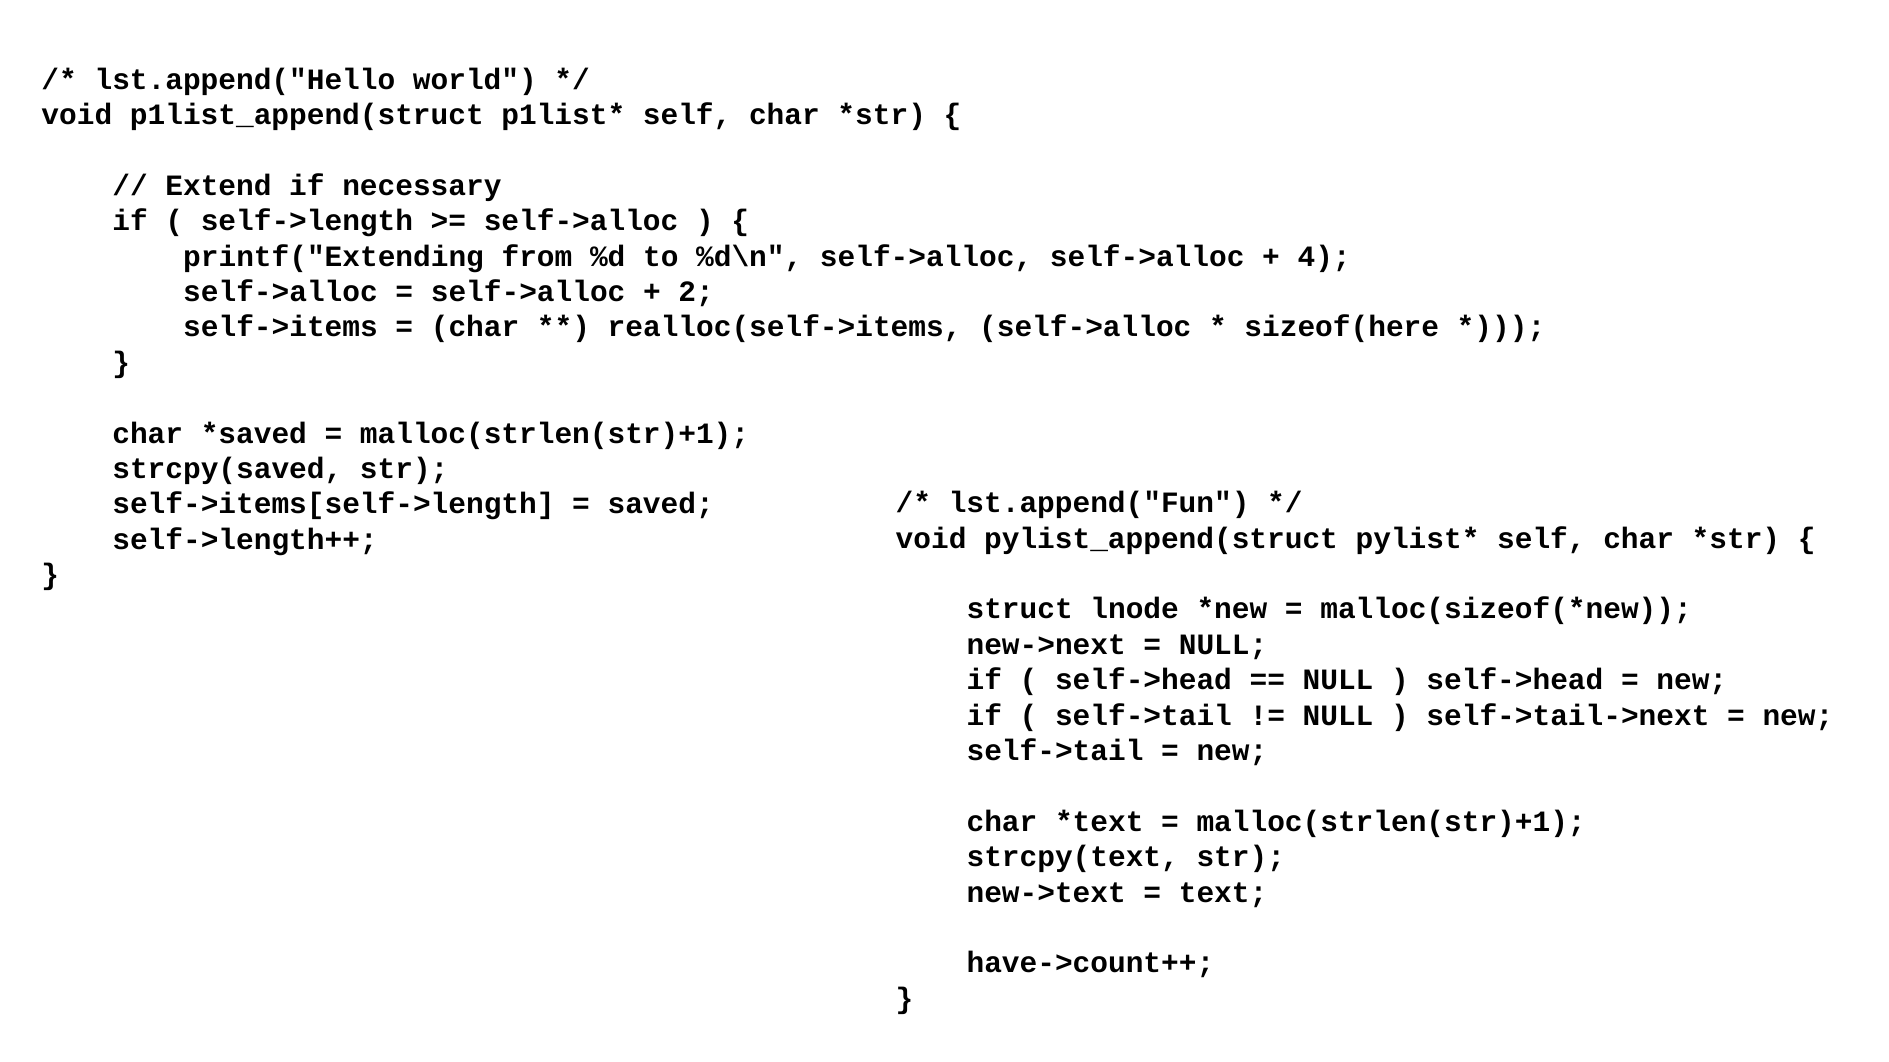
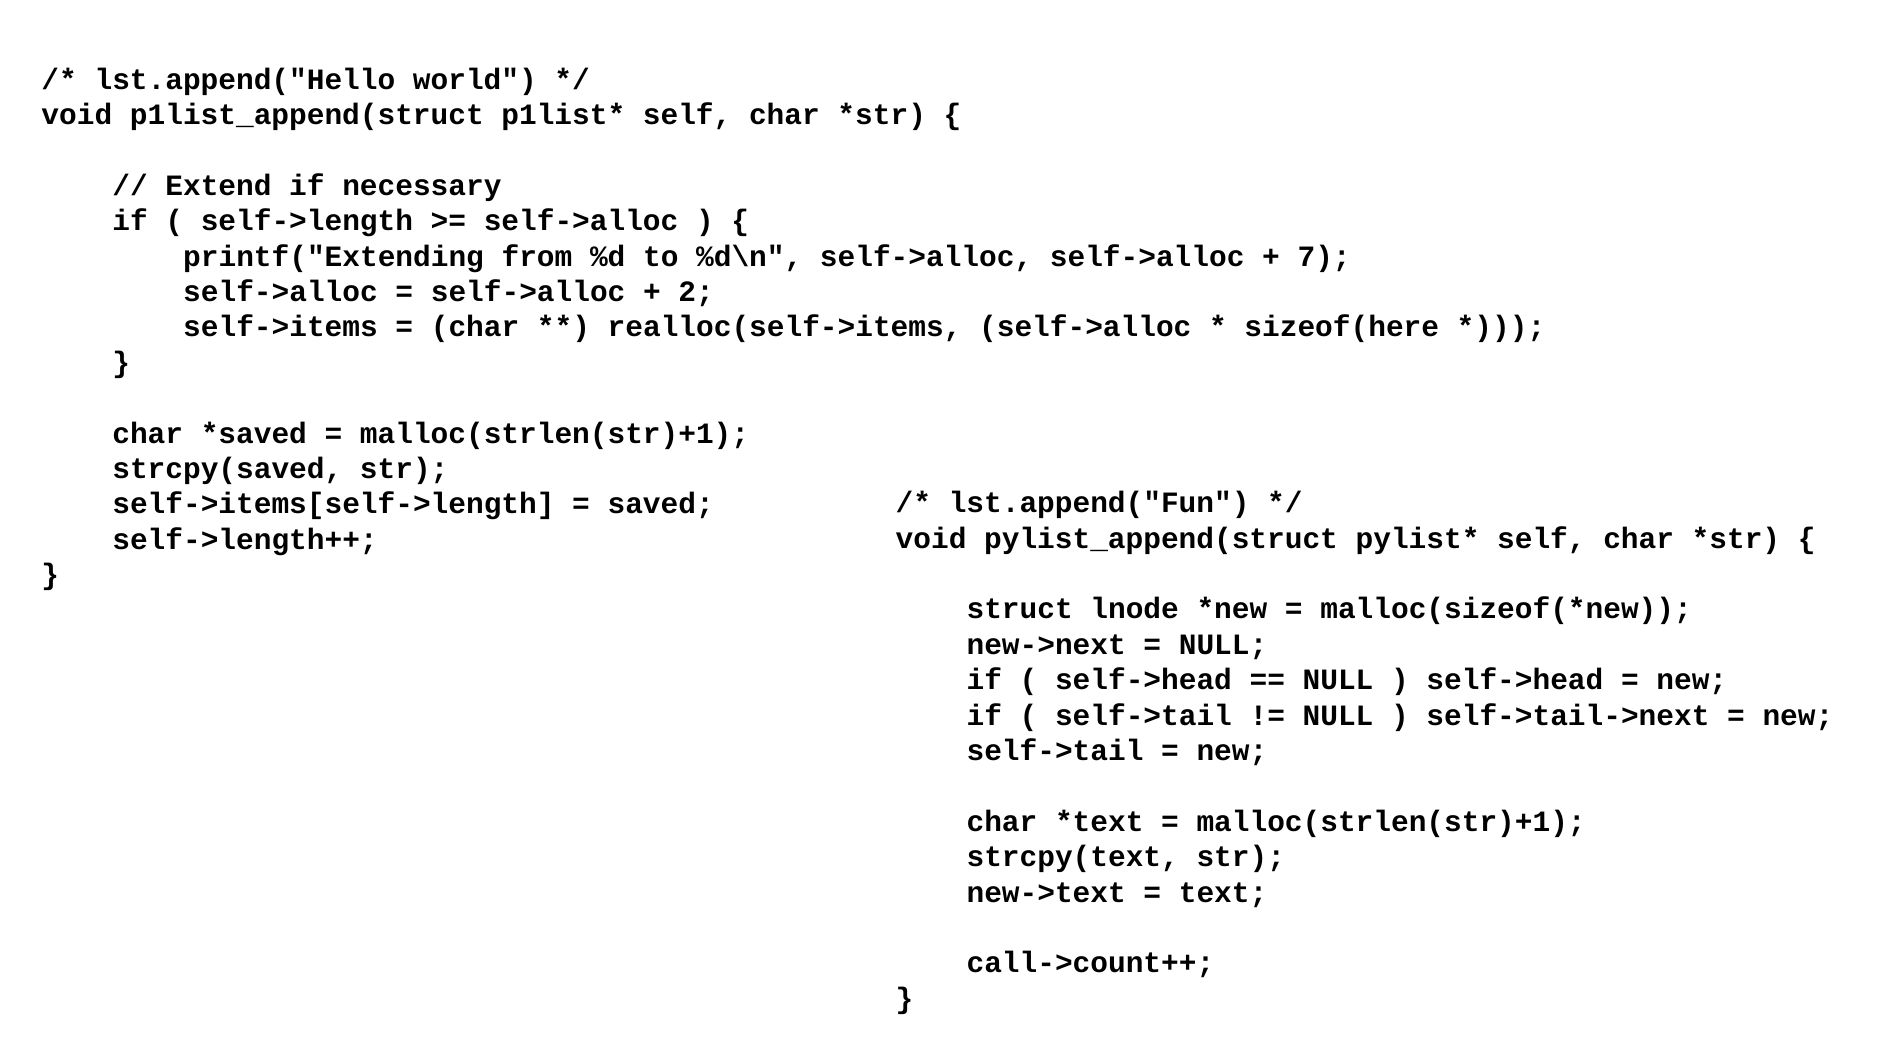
4: 4 -> 7
have->count++: have->count++ -> call->count++
